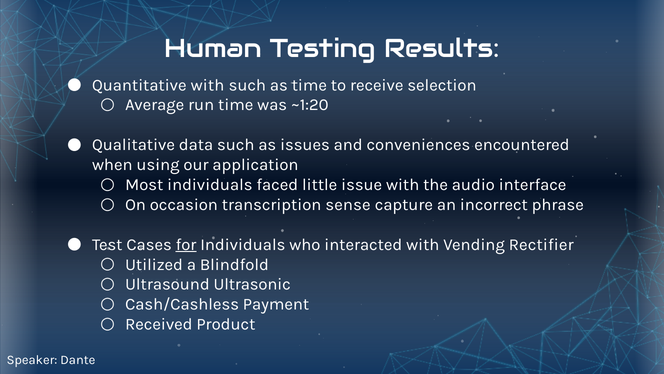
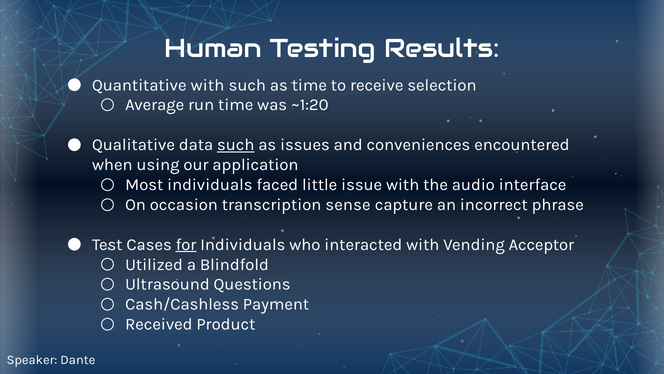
such at (236, 145) underline: none -> present
Rectifier: Rectifier -> Acceptor
Ultrasonic: Ultrasonic -> Questions
